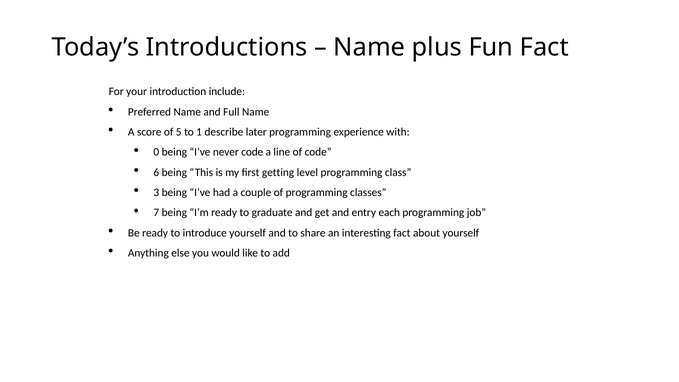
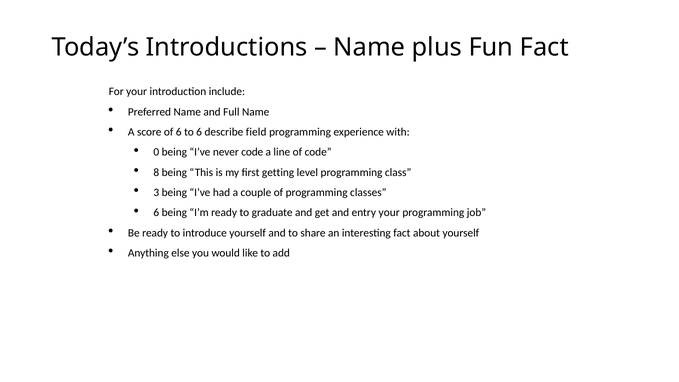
of 5: 5 -> 6
to 1: 1 -> 6
later: later -> field
6: 6 -> 8
7 at (156, 213): 7 -> 6
entry each: each -> your
